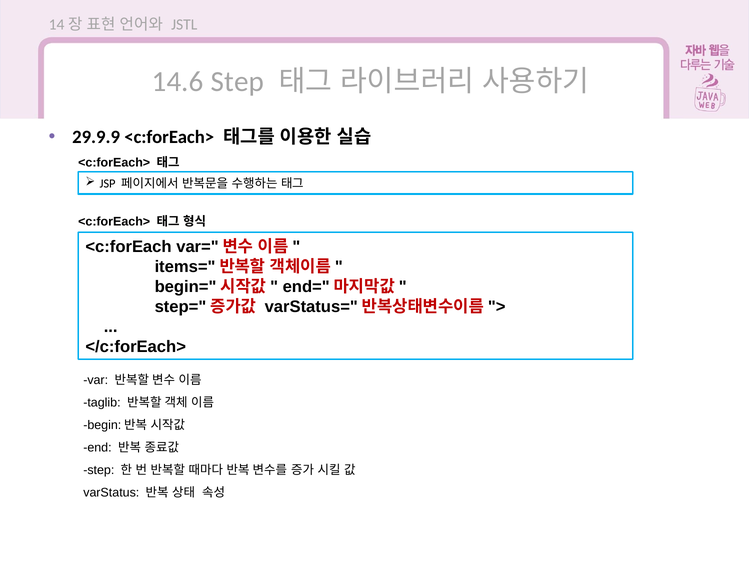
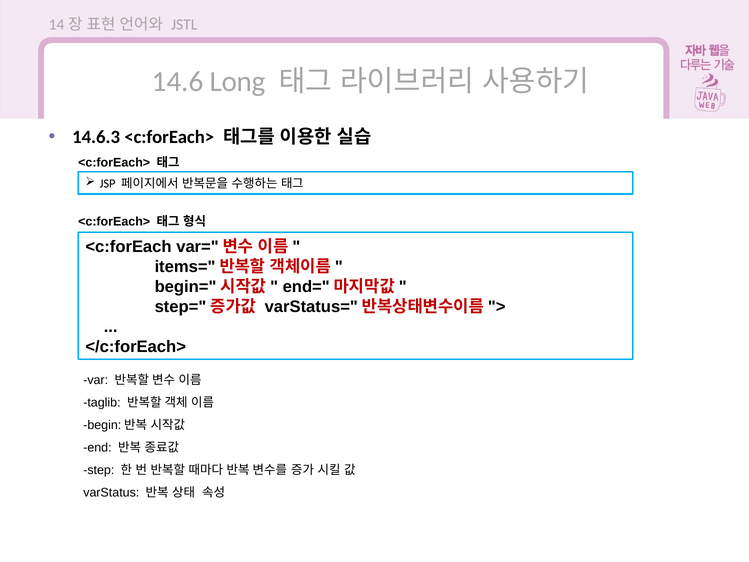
14.6 Step: Step -> Long
29.9.9: 29.9.9 -> 14.6.3
